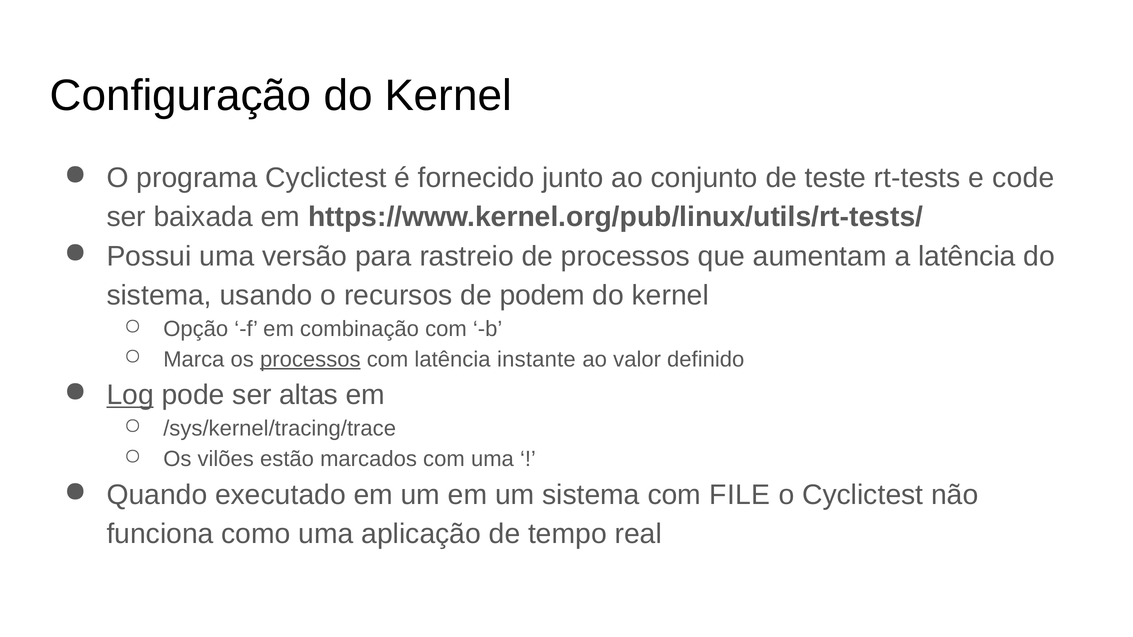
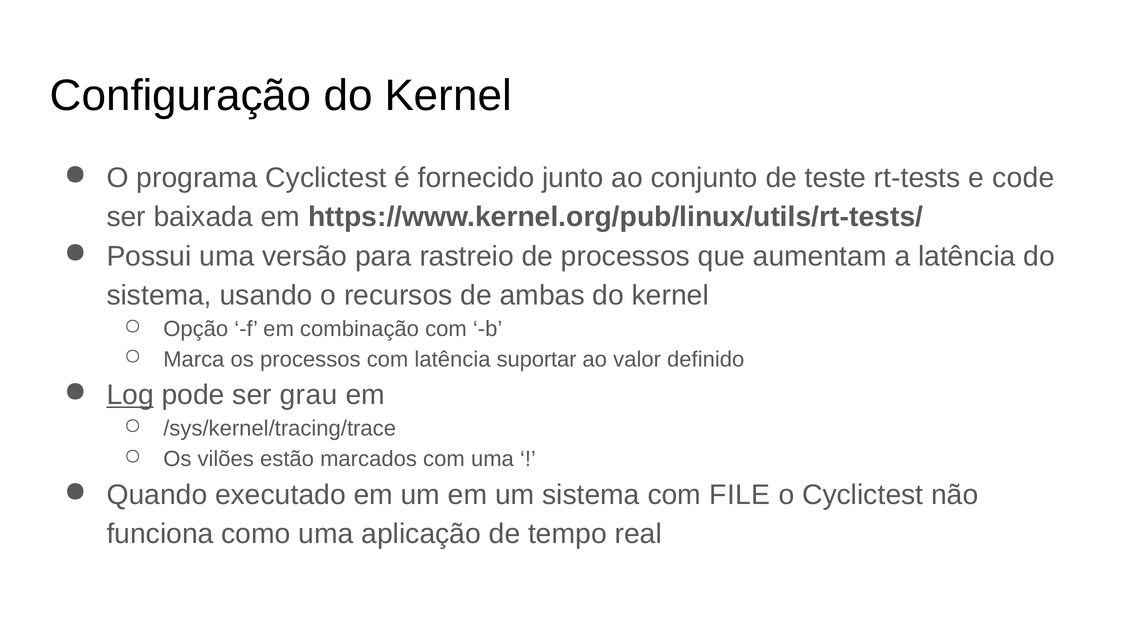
podem: podem -> ambas
processos at (310, 359) underline: present -> none
instante: instante -> suportar
altas: altas -> grau
